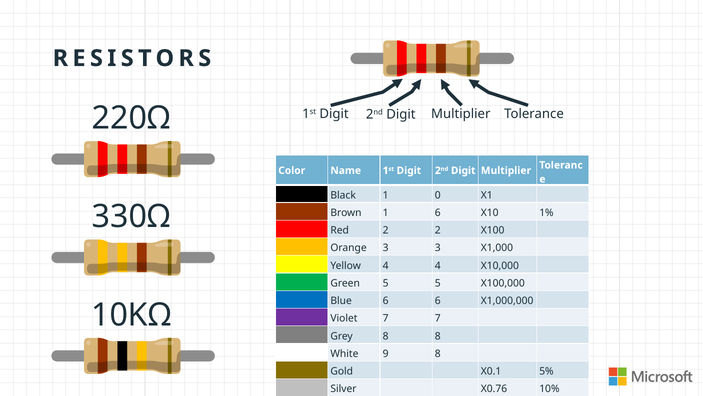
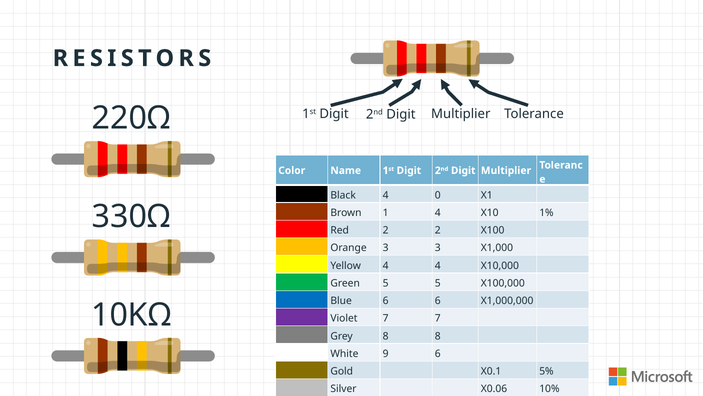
Black 1: 1 -> 4
1 6: 6 -> 4
9 8: 8 -> 6
X0.76: X0.76 -> X0.06
